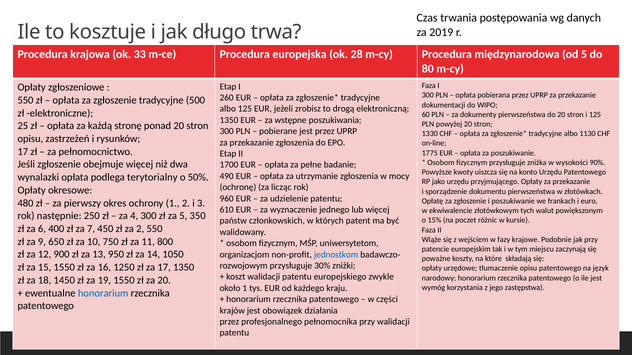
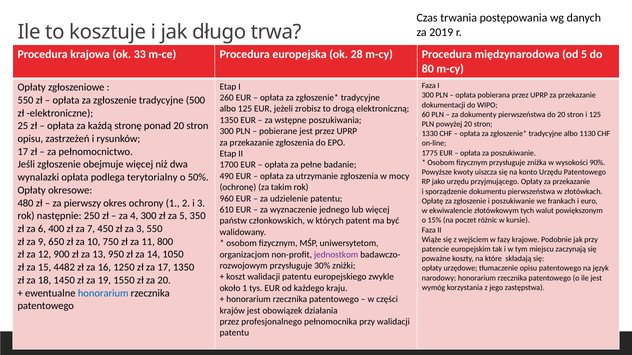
licząc: licząc -> takim
za 2: 2 -> 3
jednostkom colour: blue -> purple
15 1550: 1550 -> 4482
